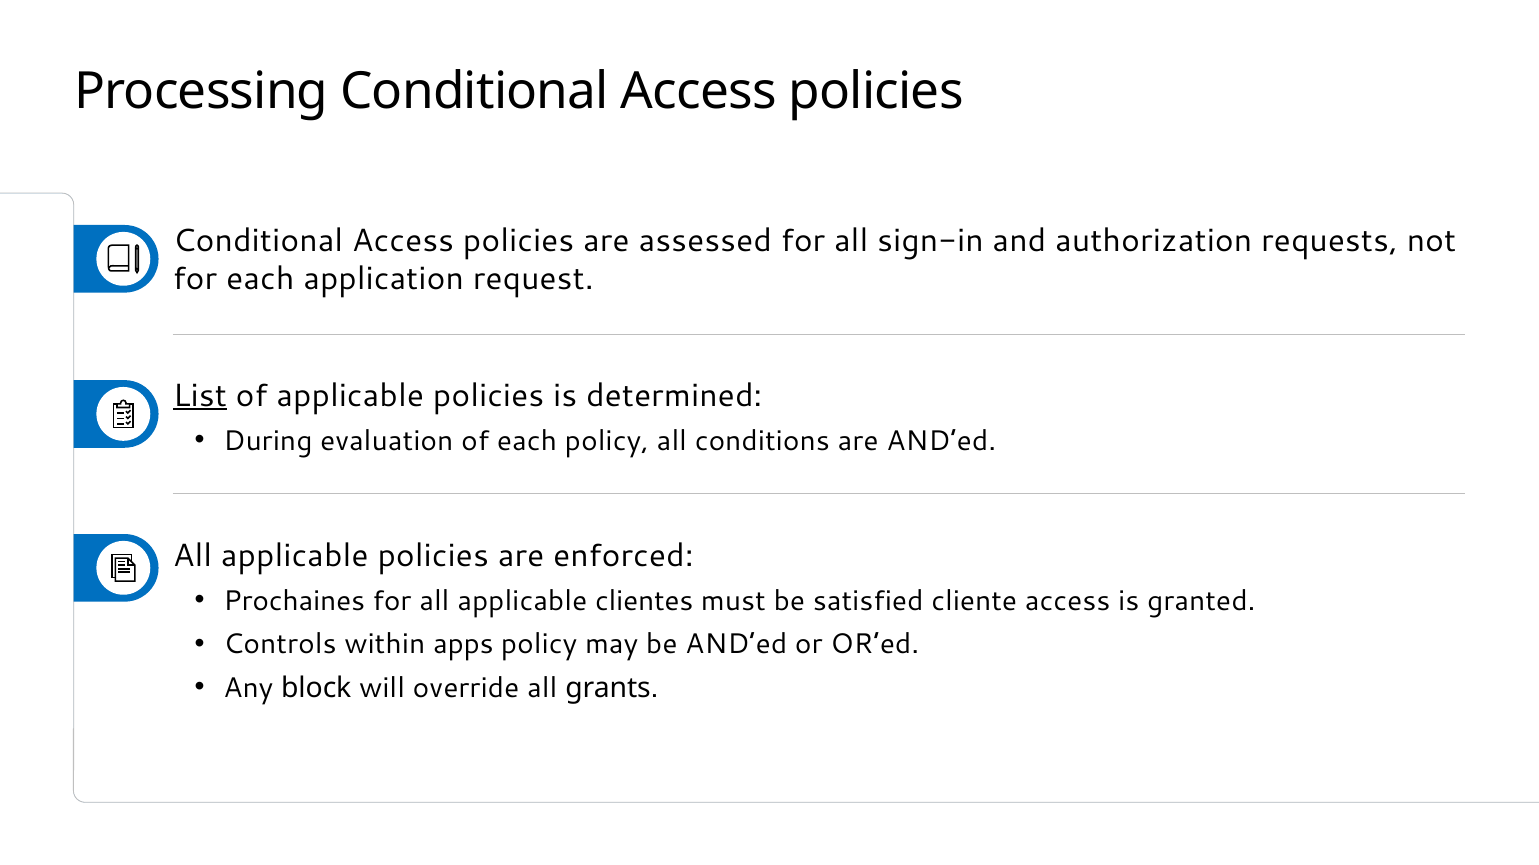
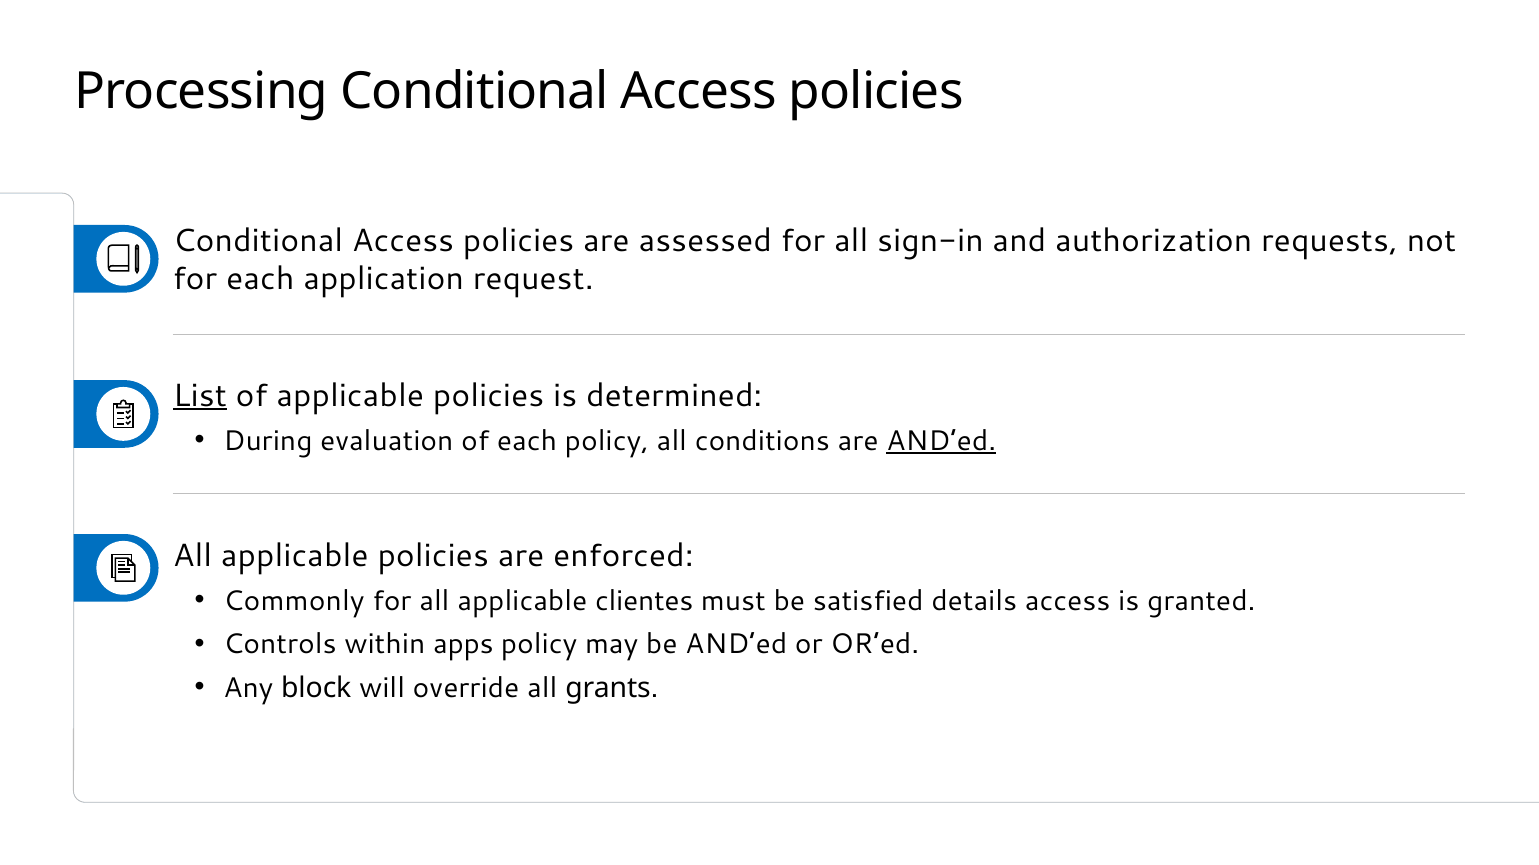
AND’ed at (941, 441) underline: none -> present
Prochaines: Prochaines -> Commonly
cliente: cliente -> details
